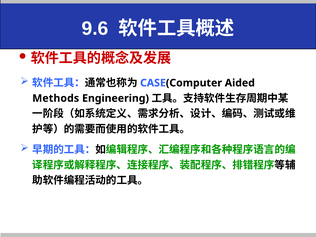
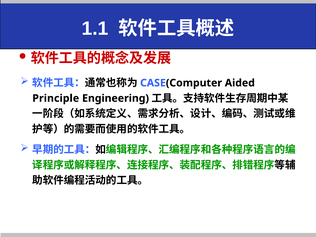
9.6: 9.6 -> 1.1
Methods: Methods -> Principle
